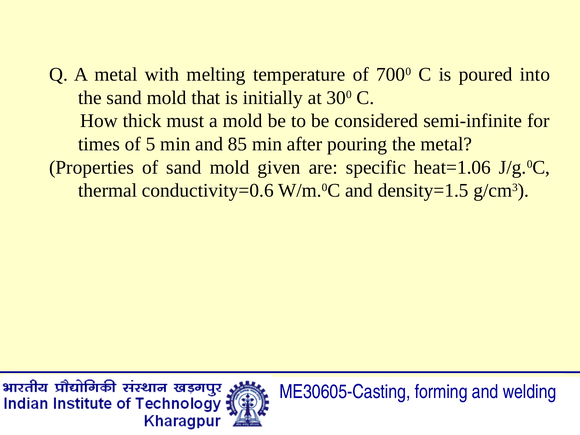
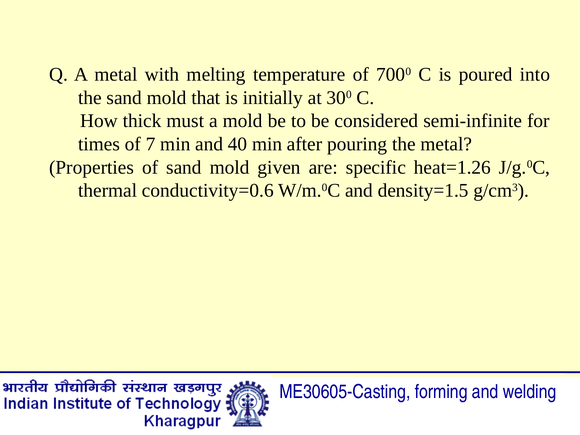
5: 5 -> 7
85: 85 -> 40
heat=1.06: heat=1.06 -> heat=1.26
